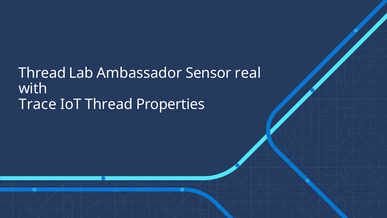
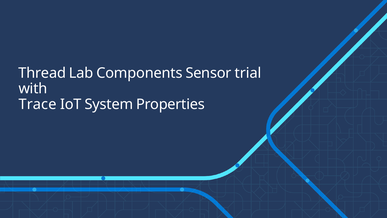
Ambassador: Ambassador -> Components
real: real -> trial
IoT Thread: Thread -> System
